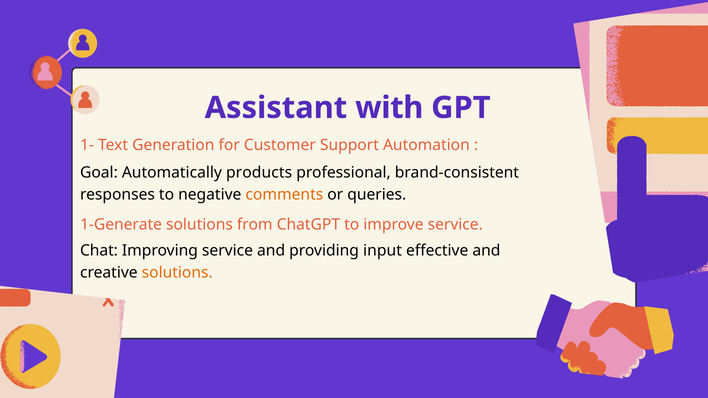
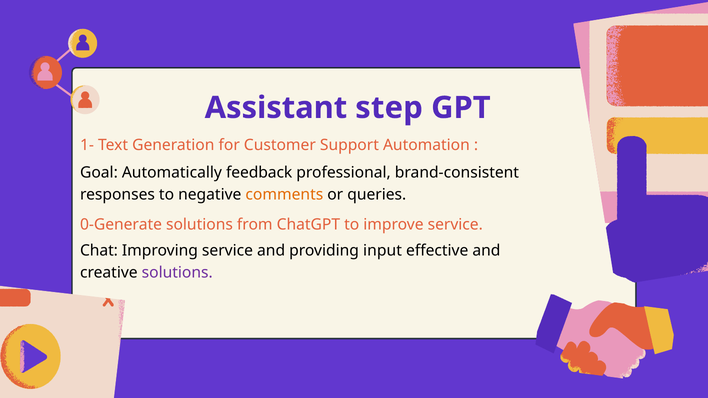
with: with -> step
products: products -> feedback
1-Generate: 1-Generate -> 0-Generate
solutions at (177, 273) colour: orange -> purple
